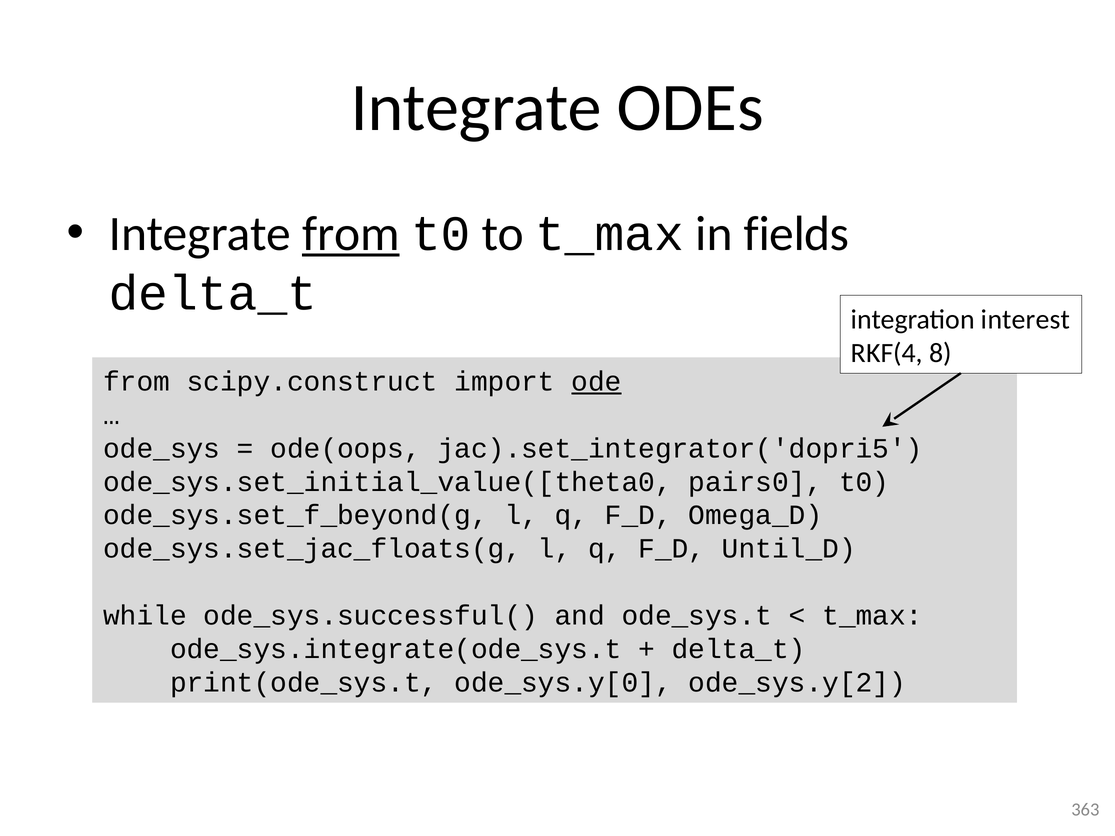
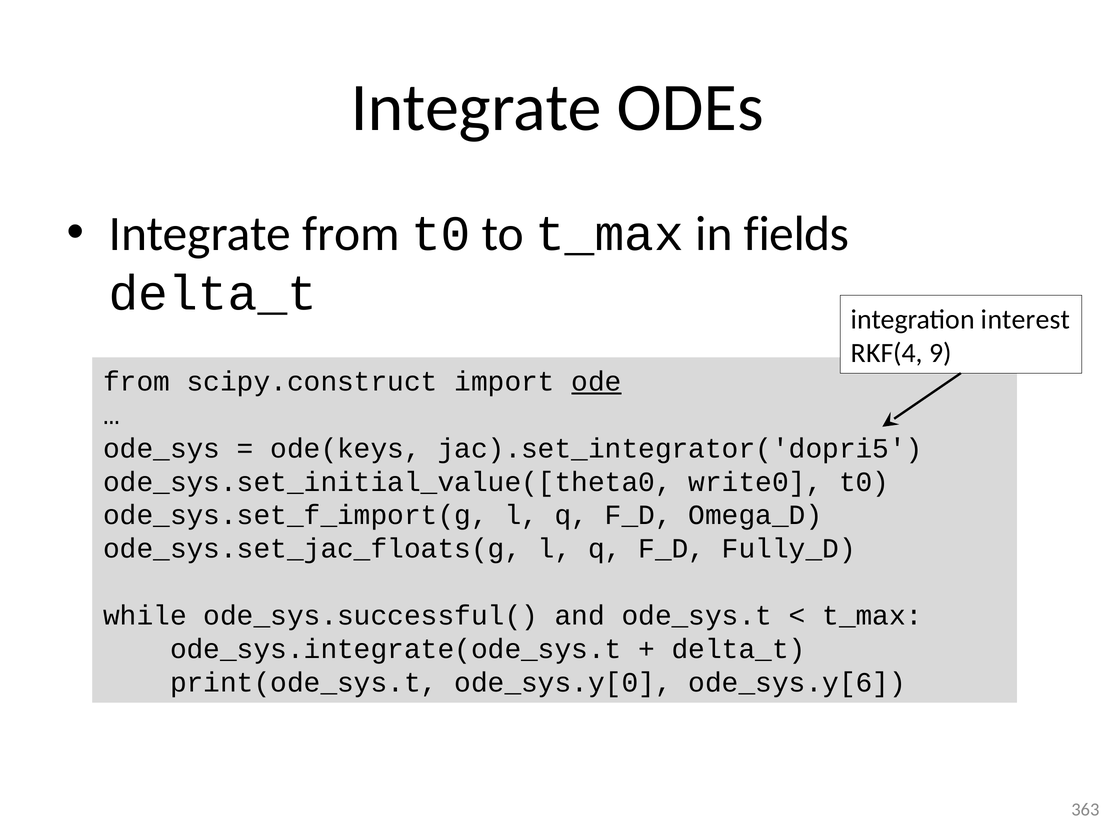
from at (351, 234) underline: present -> none
8: 8 -> 9
ode(oops: ode(oops -> ode(keys
pairs0: pairs0 -> write0
ode_sys.set_f_beyond(g: ode_sys.set_f_beyond(g -> ode_sys.set_f_import(g
Until_D: Until_D -> Fully_D
ode_sys.y[2: ode_sys.y[2 -> ode_sys.y[6
